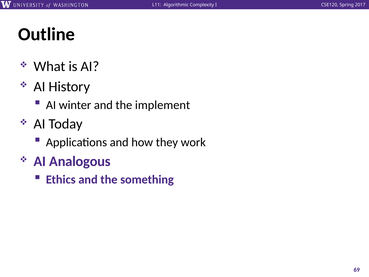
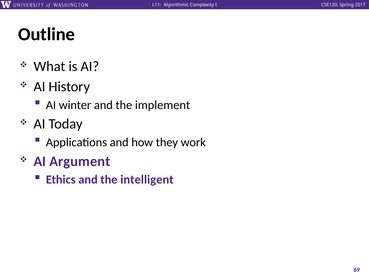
Analogous: Analogous -> Argument
something: something -> intelligent
